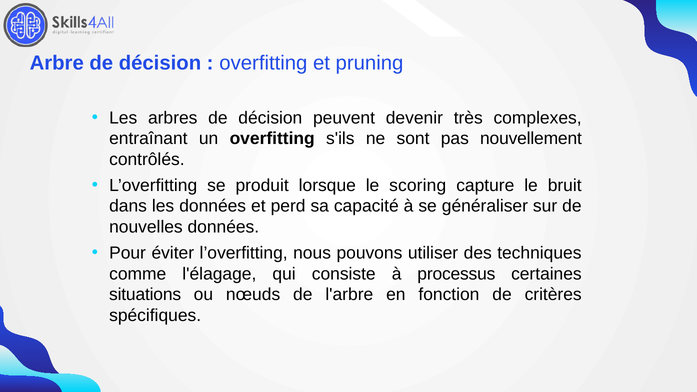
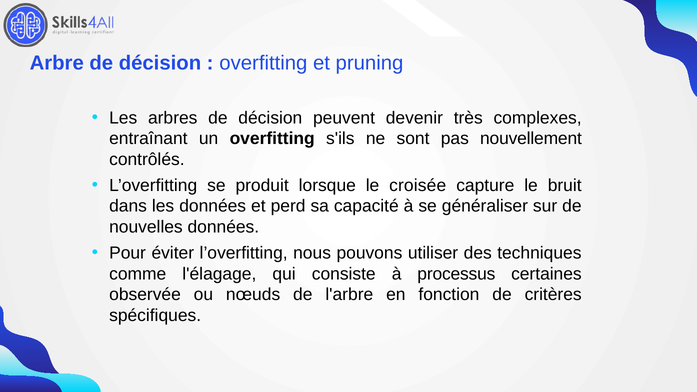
scoring: scoring -> croisée
situations: situations -> observée
